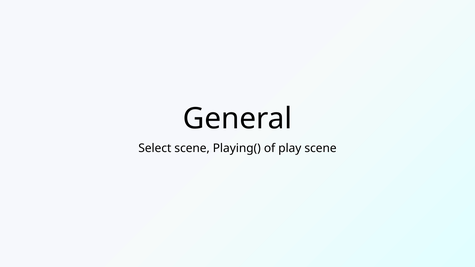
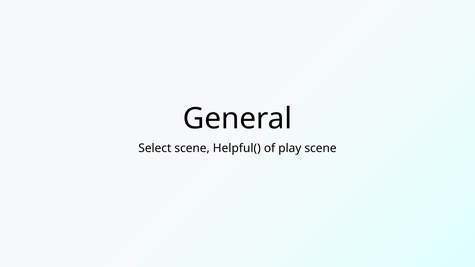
Playing(: Playing( -> Helpful(
